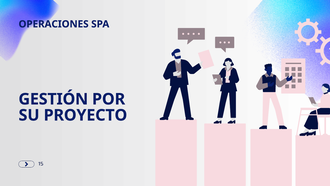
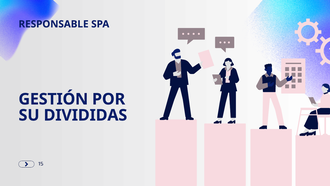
OPERACIONES: OPERACIONES -> RESPONSABLE
PROYECTO: PROYECTO -> DIVIDIDAS
